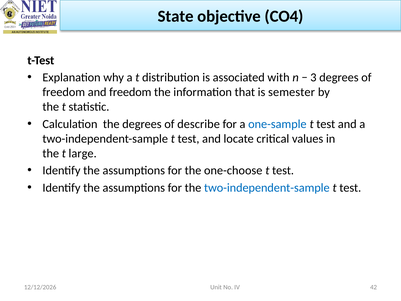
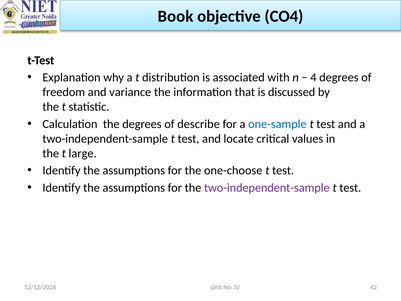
State: State -> Book
3: 3 -> 4
and freedom: freedom -> variance
semester: semester -> discussed
two-independent-sample at (267, 188) colour: blue -> purple
